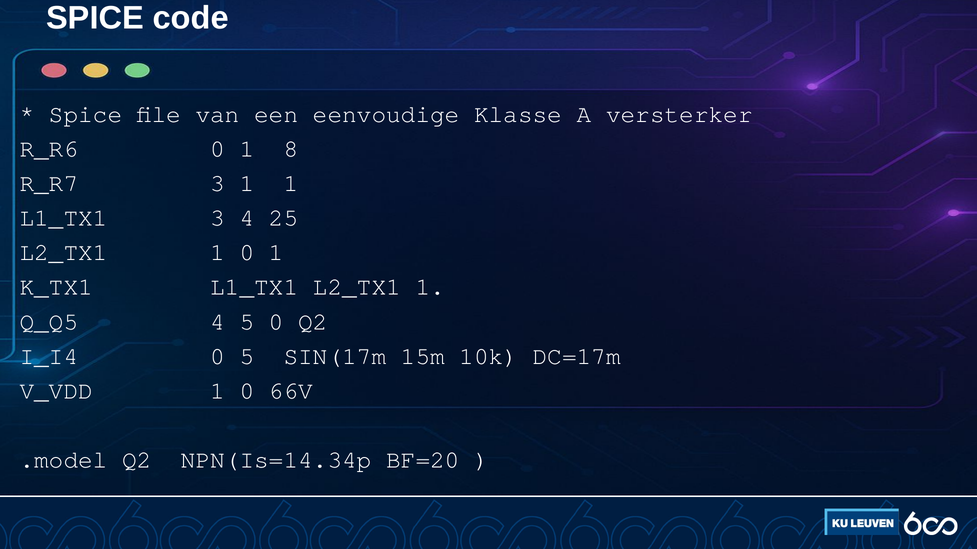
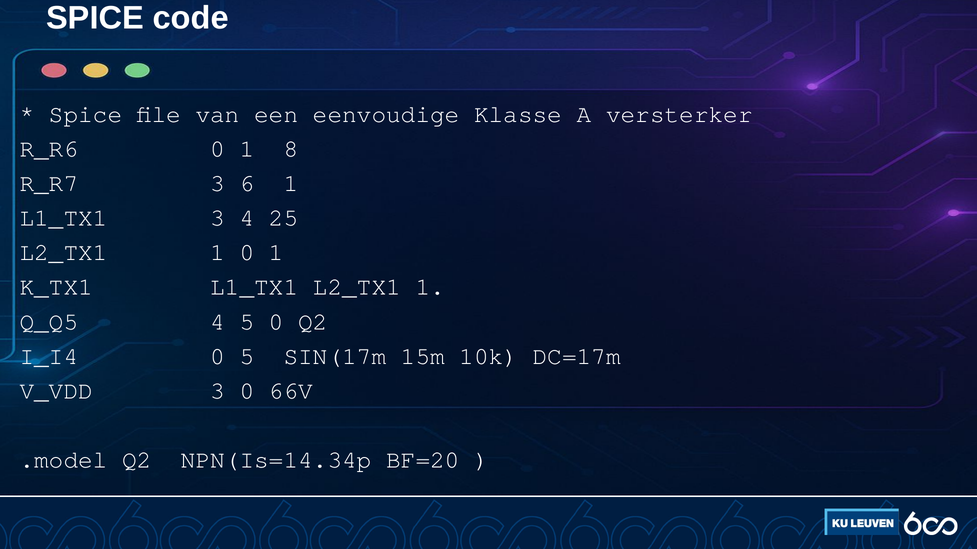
3 1: 1 -> 6
V_VDD 1: 1 -> 3
